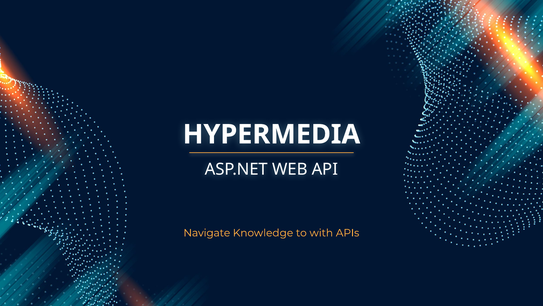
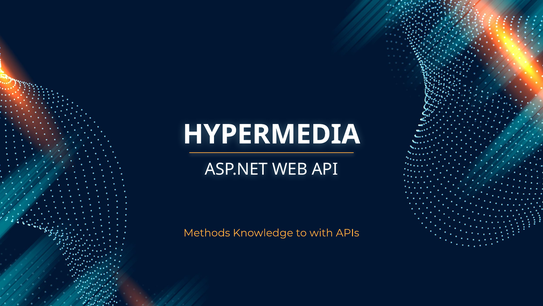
Navigate: Navigate -> Methods
